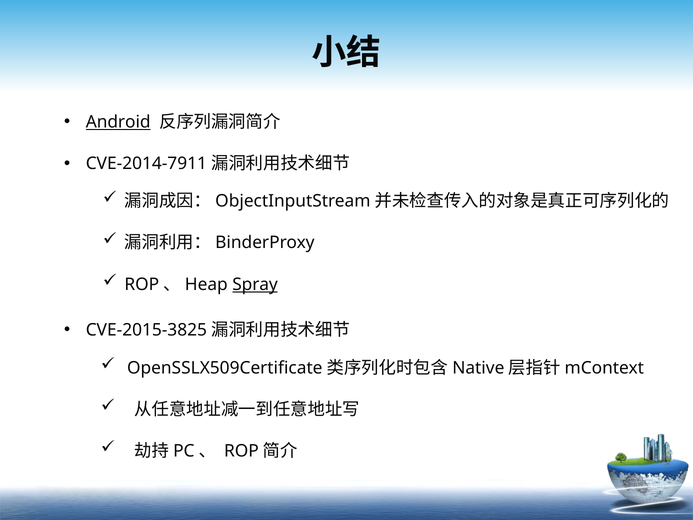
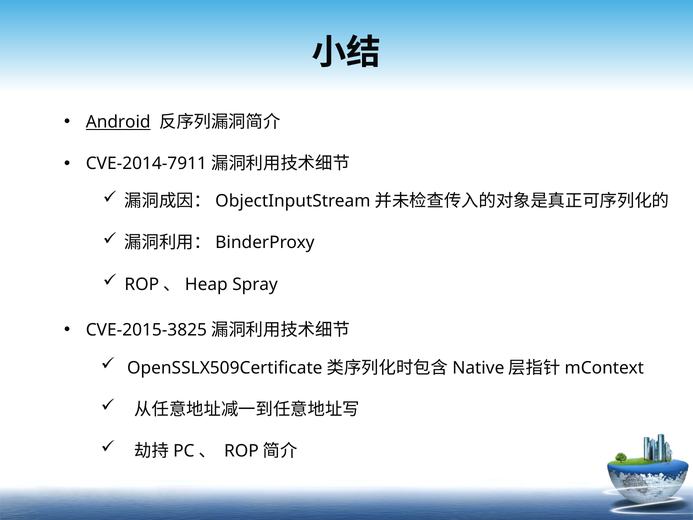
Spray underline: present -> none
